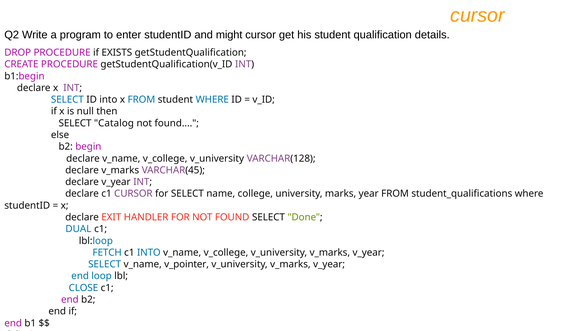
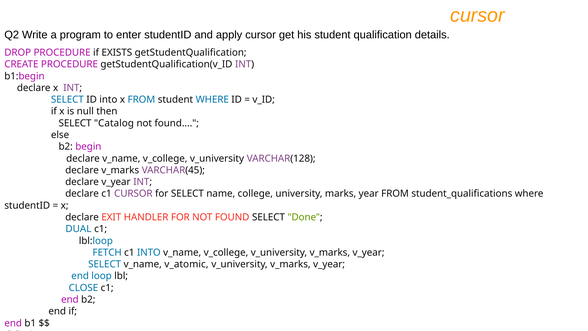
might: might -> apply
v_pointer: v_pointer -> v_atomic
